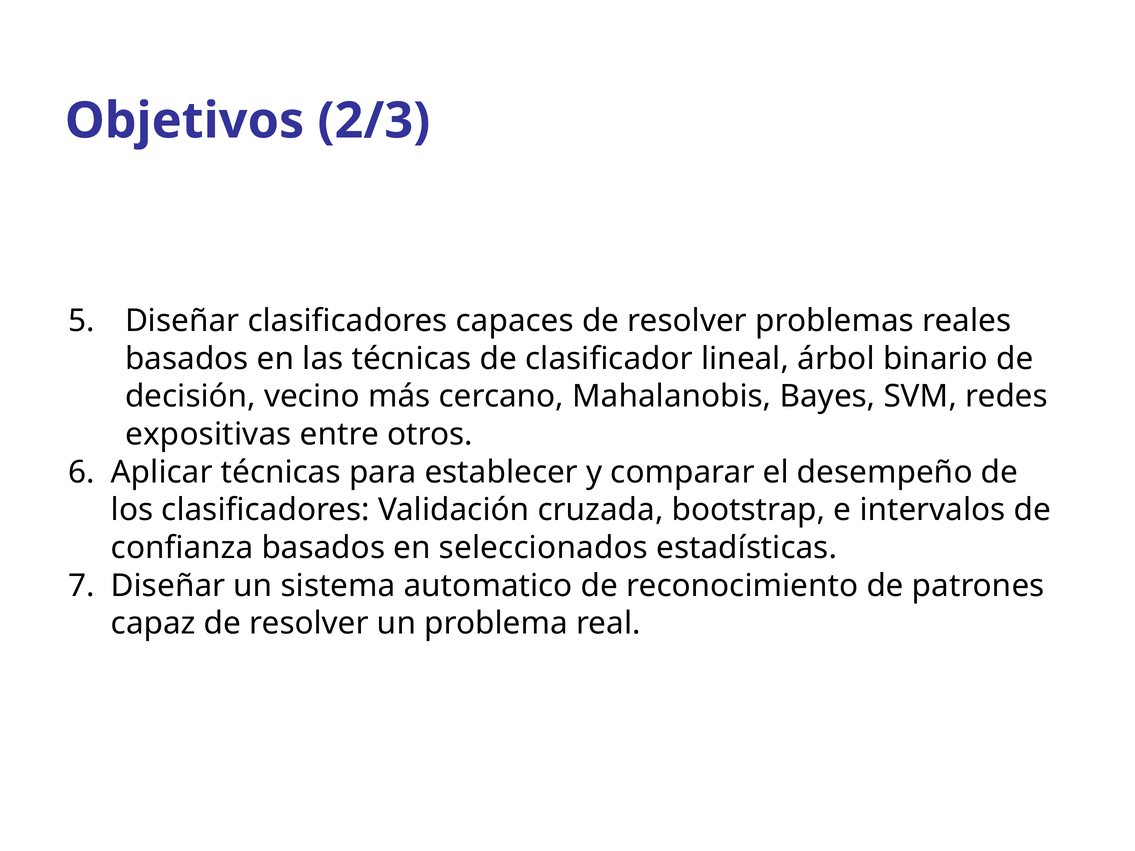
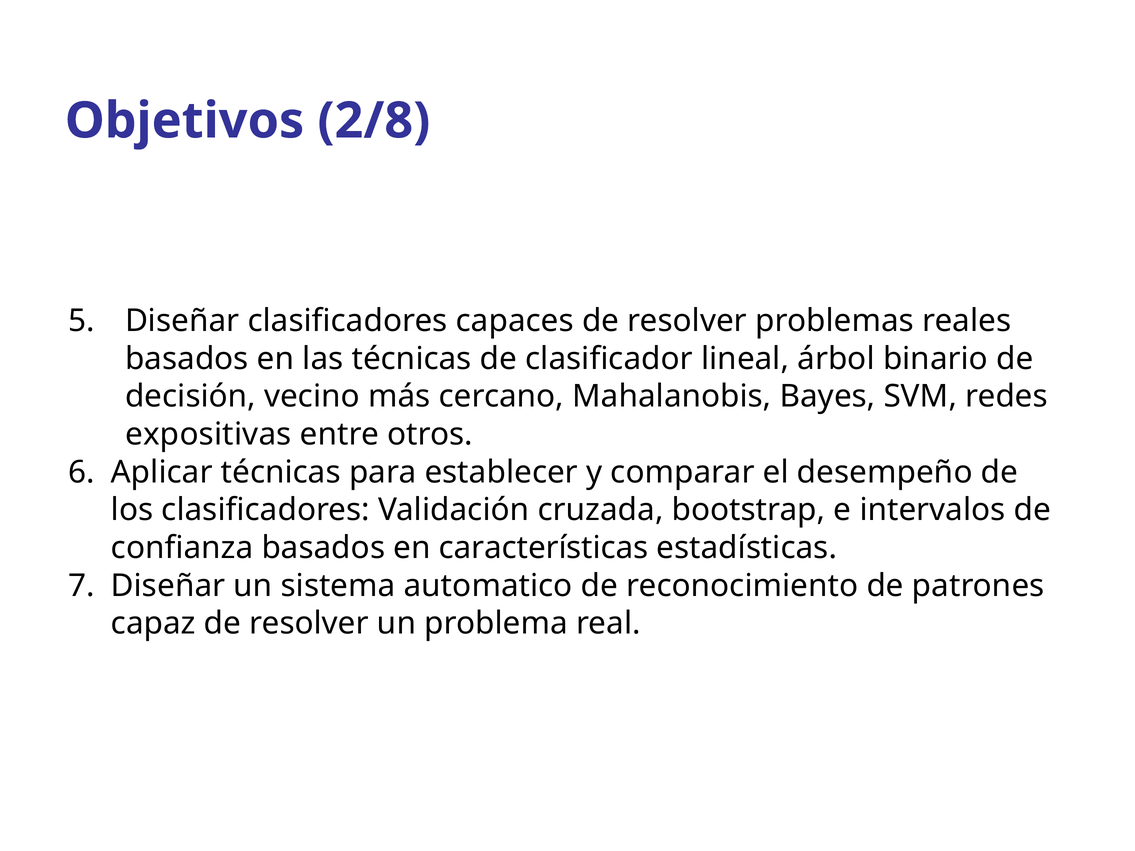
2/3: 2/3 -> 2/8
seleccionados: seleccionados -> características
